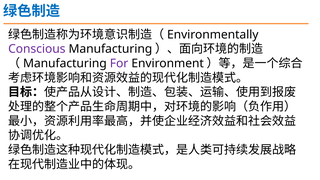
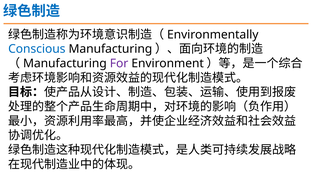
Conscious colour: purple -> blue
